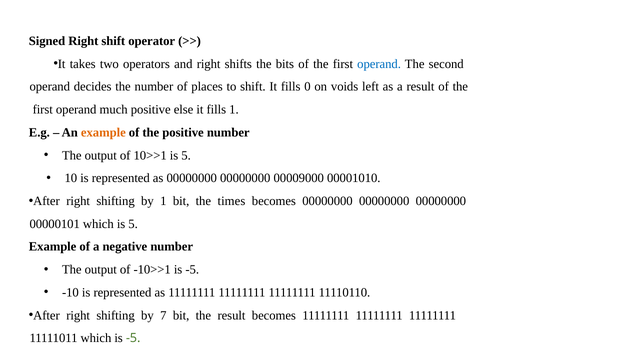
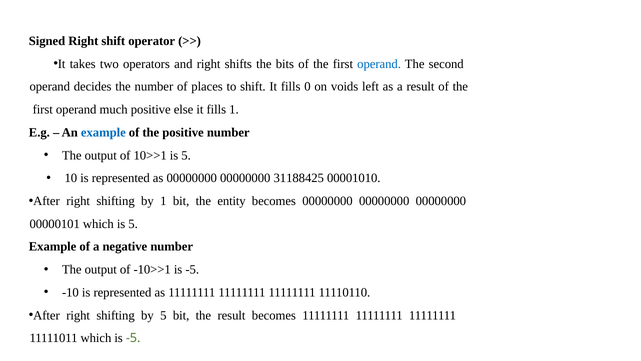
example at (103, 132) colour: orange -> blue
00009000: 00009000 -> 31188425
times: times -> entity
by 7: 7 -> 5
